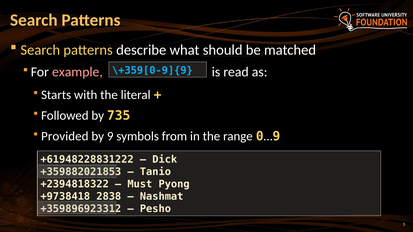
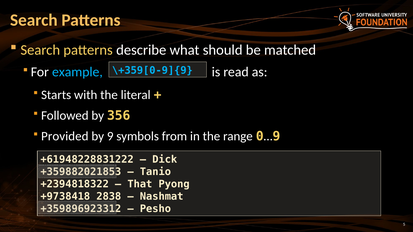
example colour: pink -> light blue
735: 735 -> 356
Must: Must -> That
